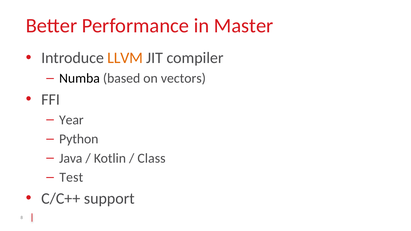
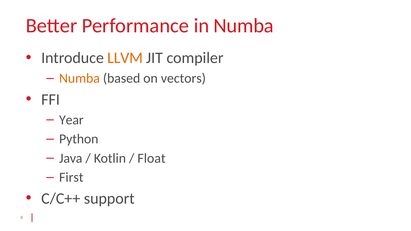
in Master: Master -> Numba
Numba at (80, 78) colour: black -> orange
Class: Class -> Float
Test: Test -> First
